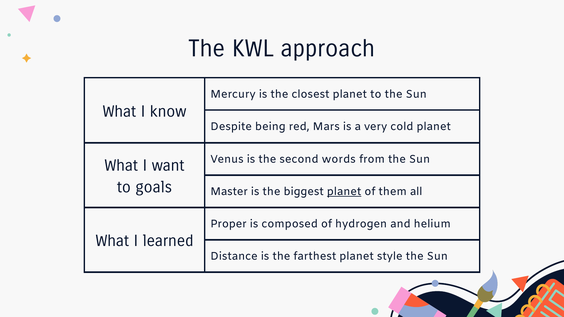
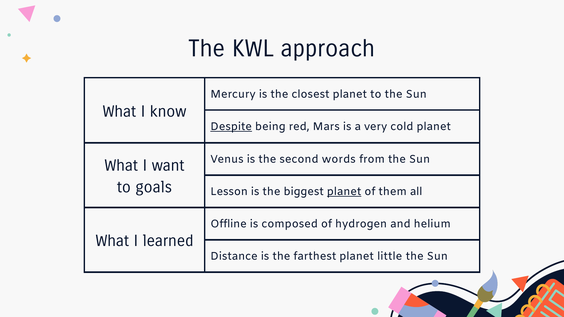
Despite underline: none -> present
Master: Master -> Lesson
Proper: Proper -> Offline
style: style -> little
